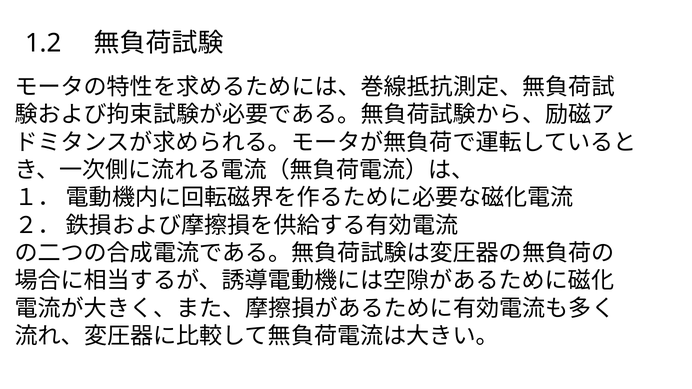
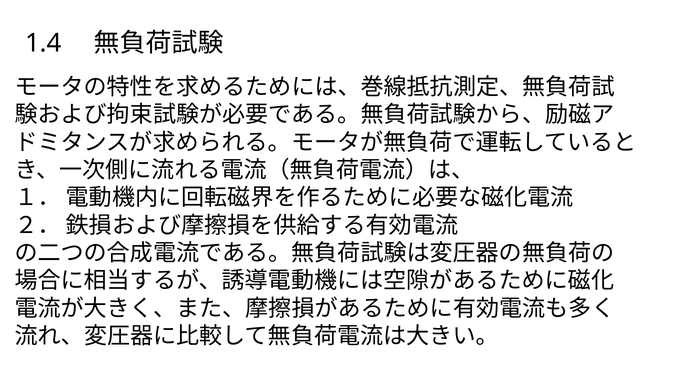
1.2: 1.2 -> 1.4
